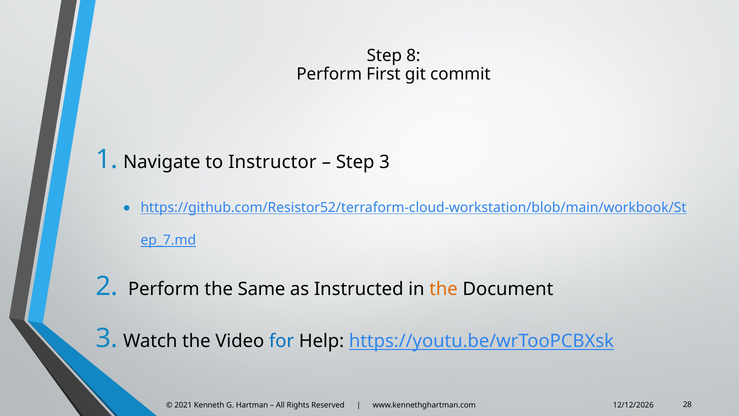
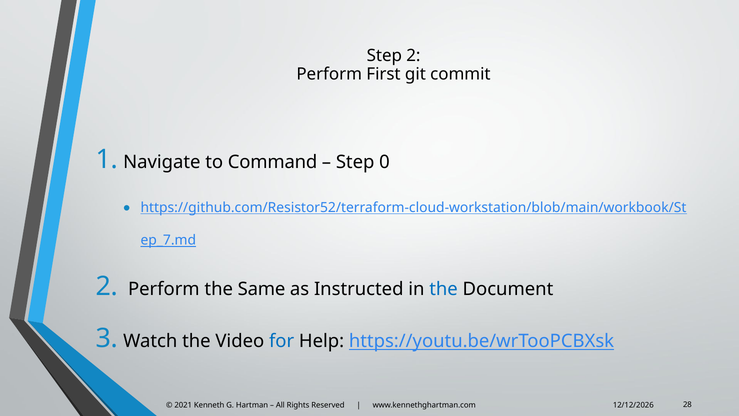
Step 8: 8 -> 2
Instructor: Instructor -> Command
Step 3: 3 -> 0
the at (444, 289) colour: orange -> blue
